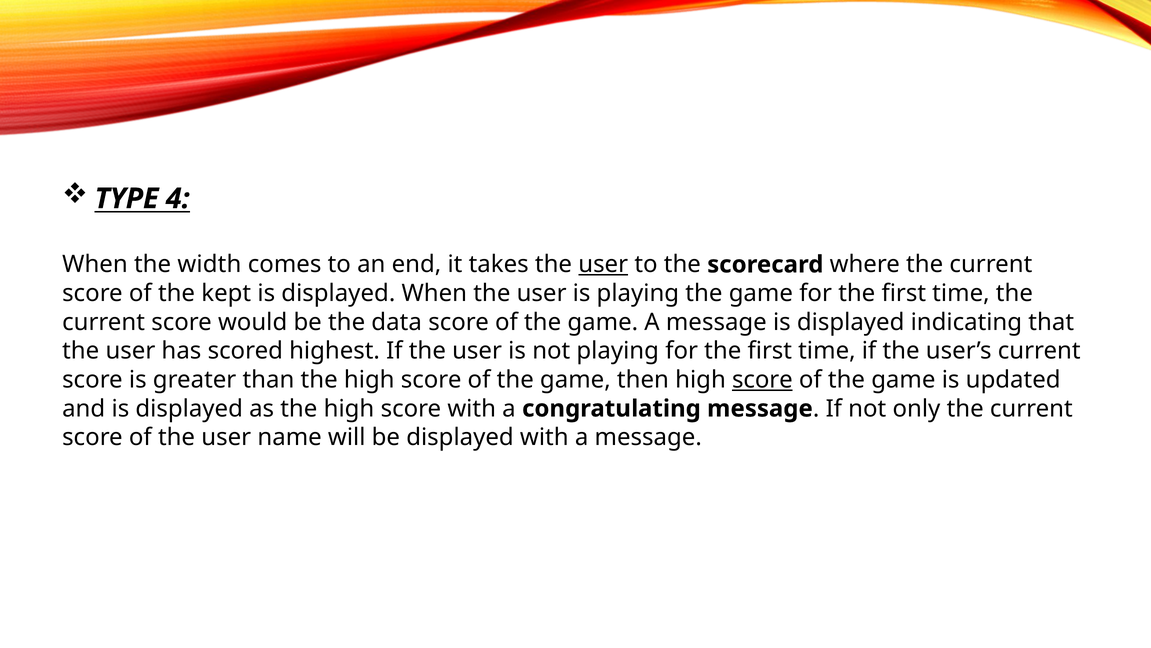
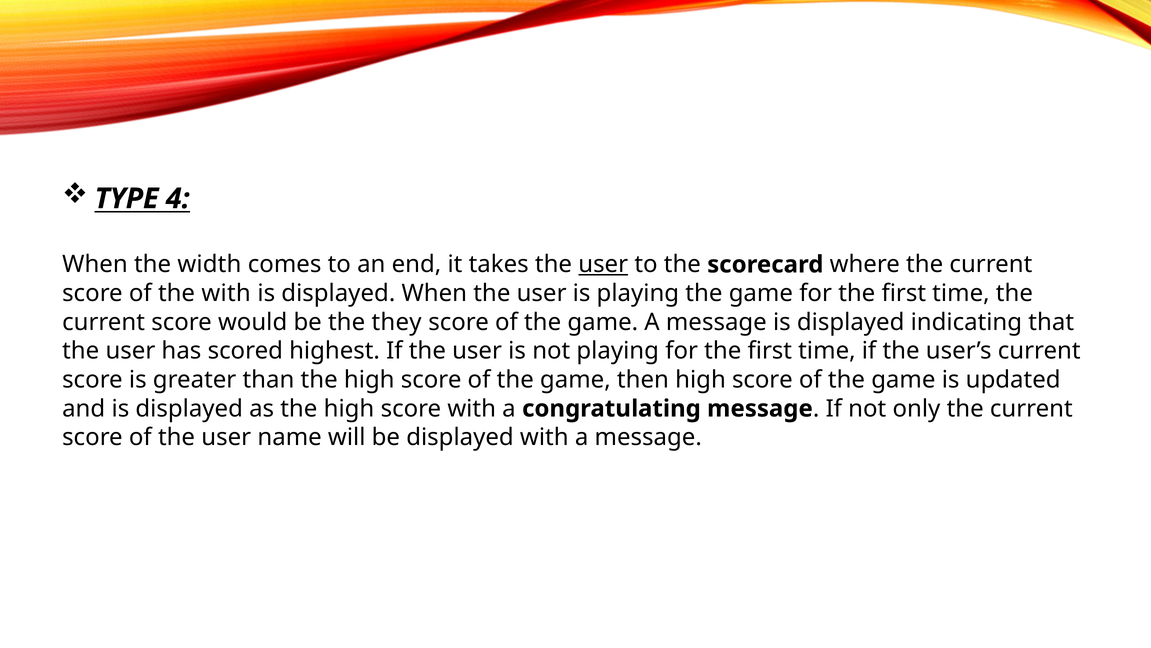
the kept: kept -> with
data: data -> they
score at (762, 379) underline: present -> none
